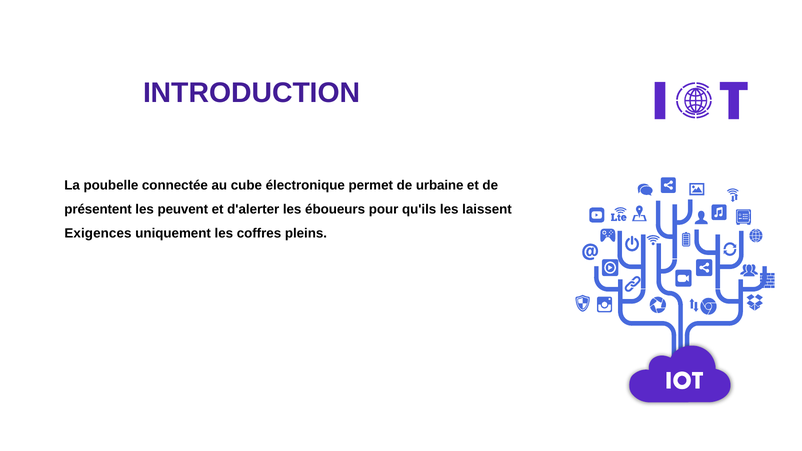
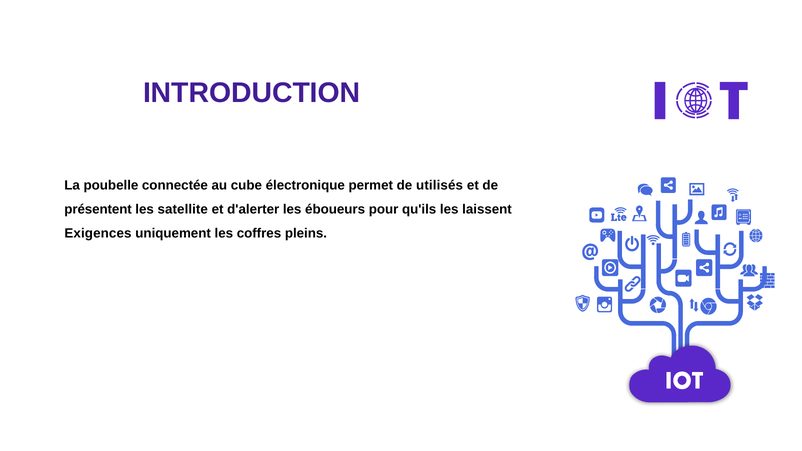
urbaine: urbaine -> utilisés
peuvent: peuvent -> satellite
